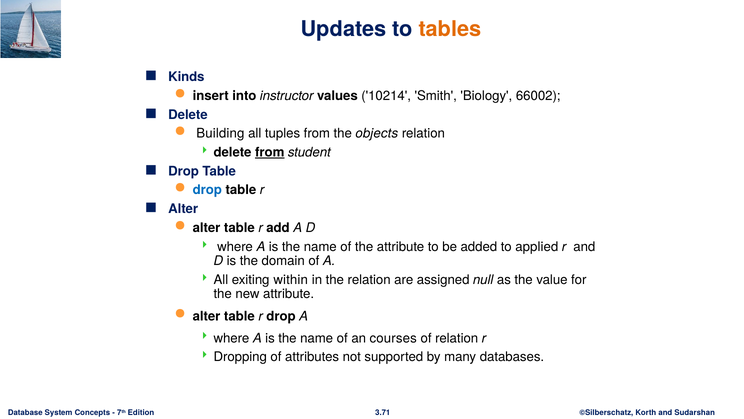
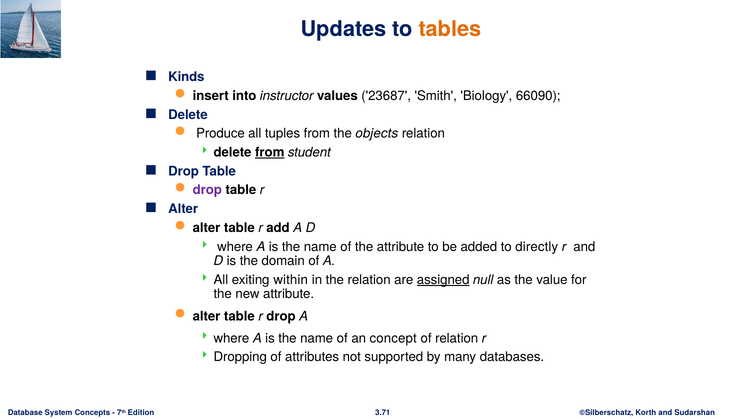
10214: 10214 -> 23687
66002: 66002 -> 66090
Building: Building -> Produce
drop at (207, 190) colour: blue -> purple
applied: applied -> directly
assigned underline: none -> present
courses: courses -> concept
